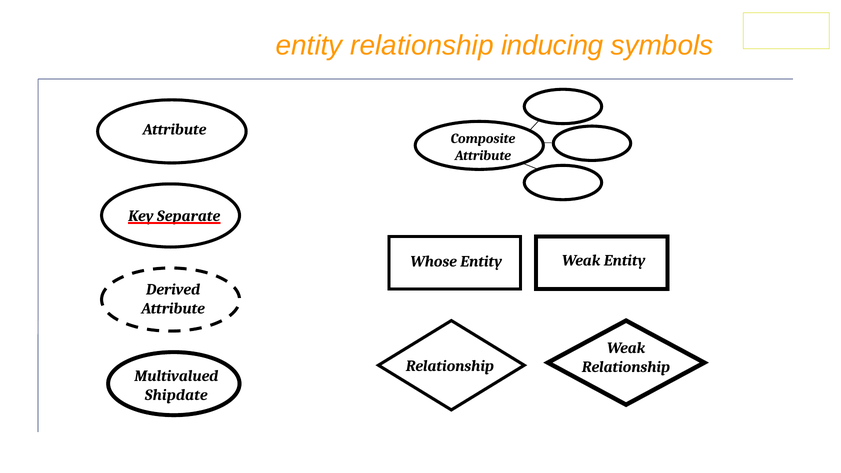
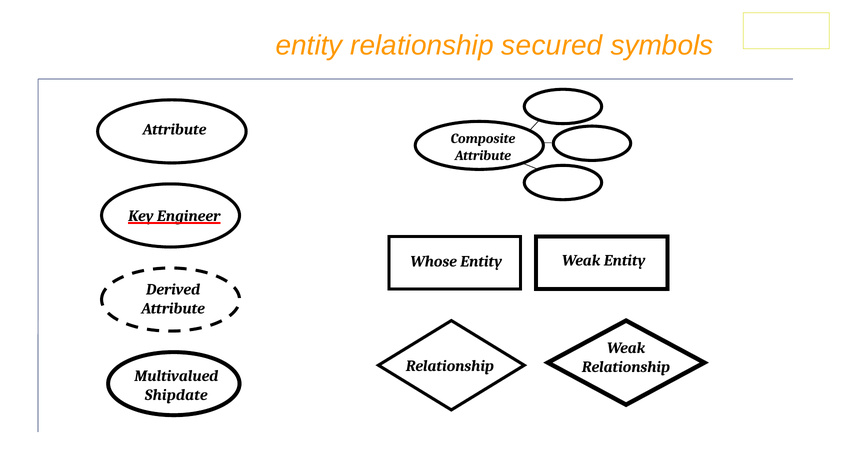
inducing: inducing -> secured
Separate: Separate -> Engineer
